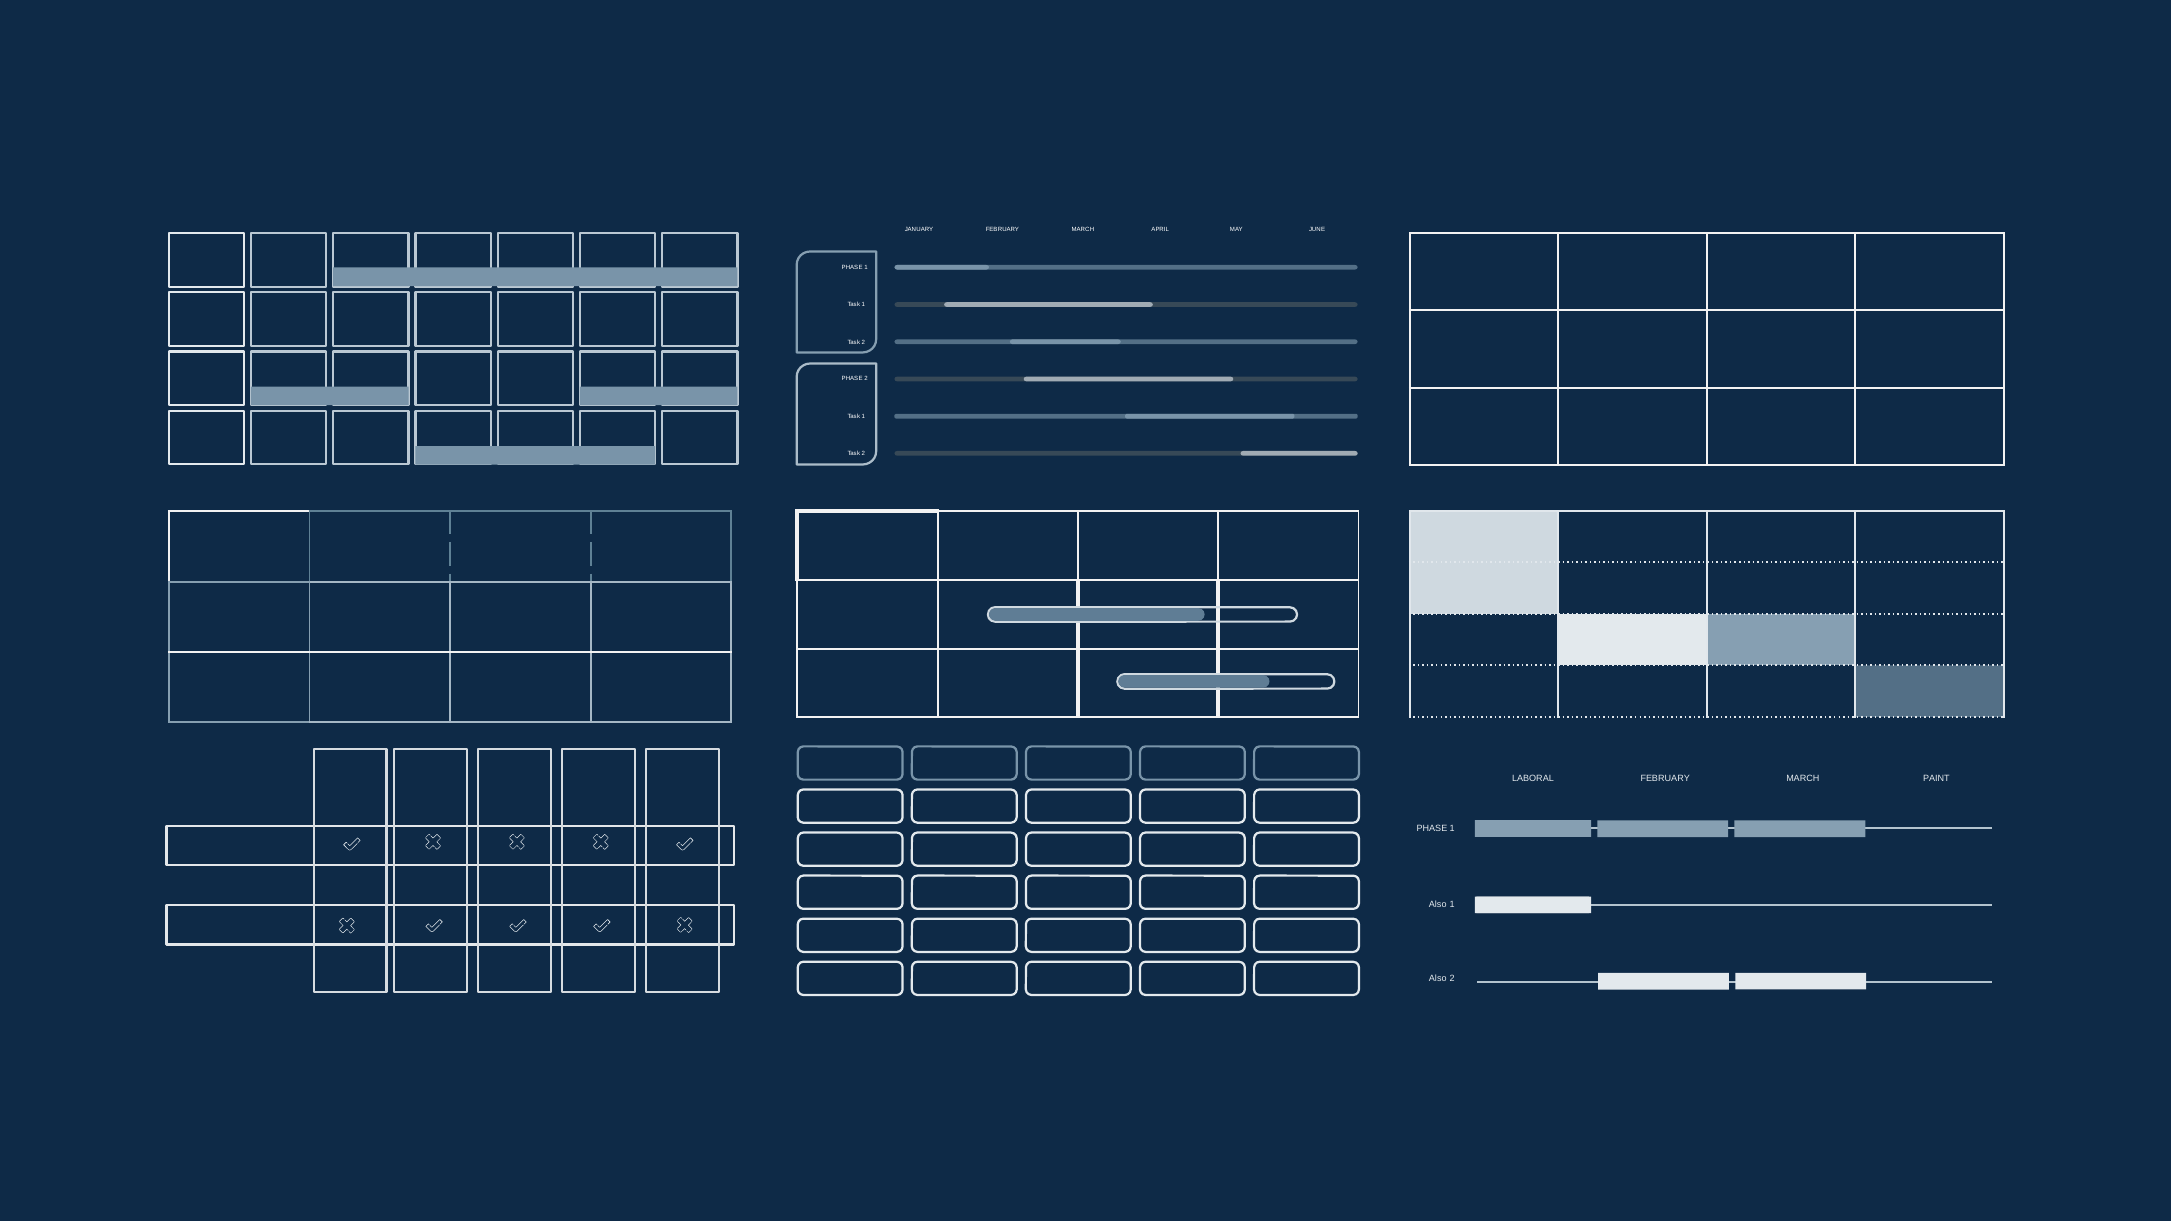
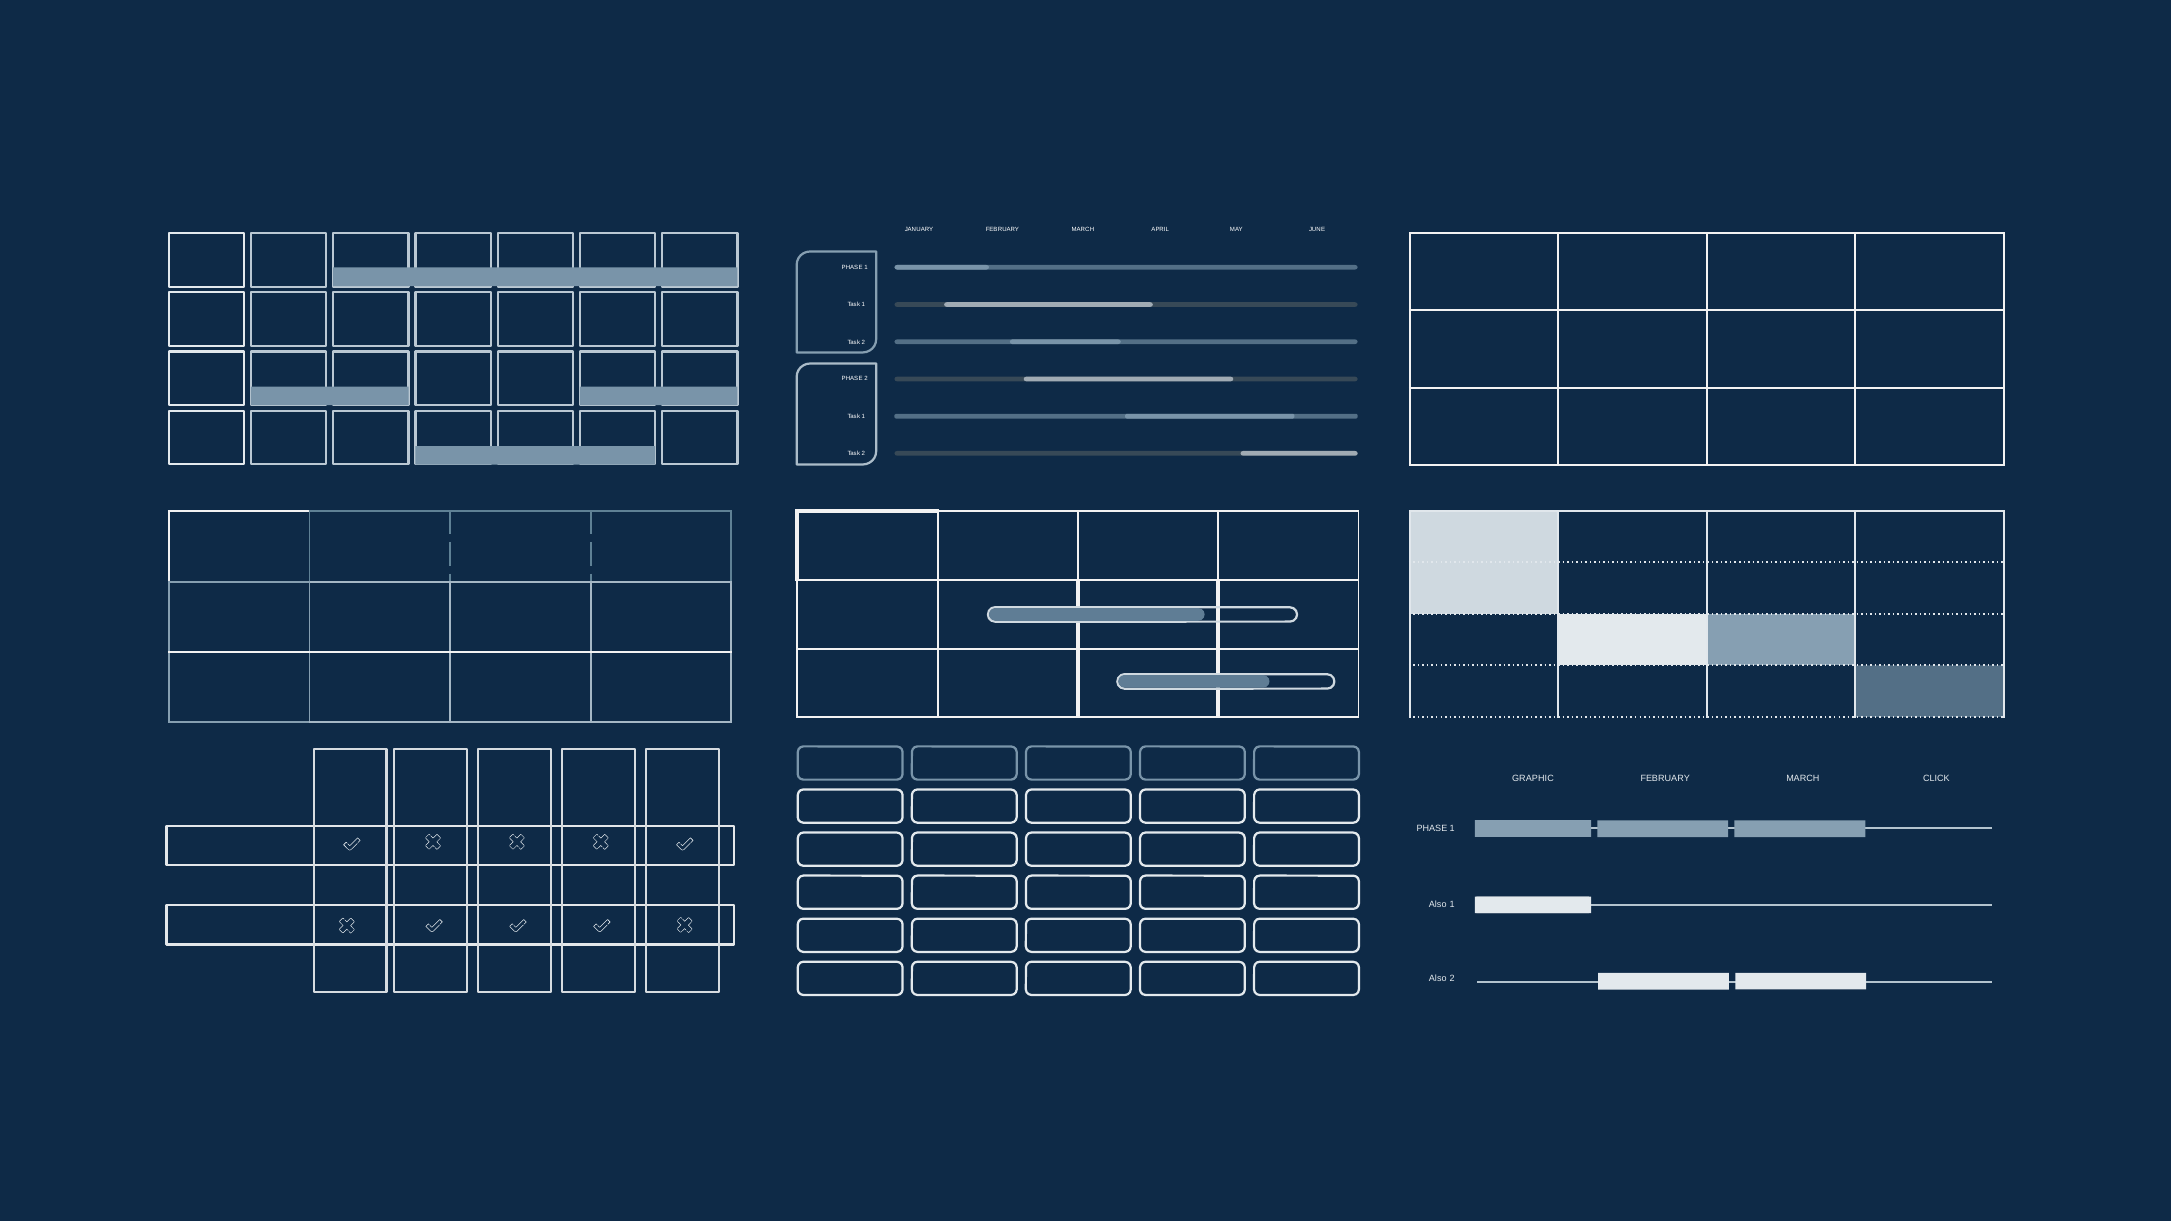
LABORAL: LABORAL -> GRAPHIC
PAINT: PAINT -> CLICK
